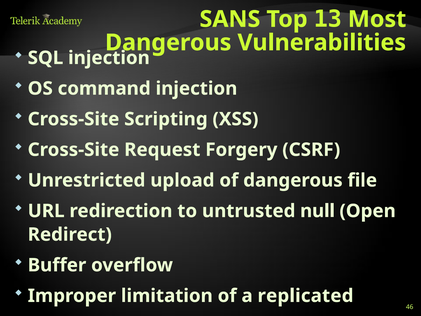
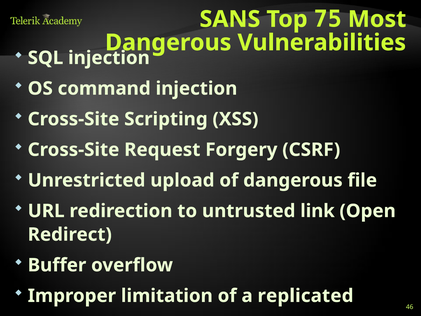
13: 13 -> 75
null: null -> link
